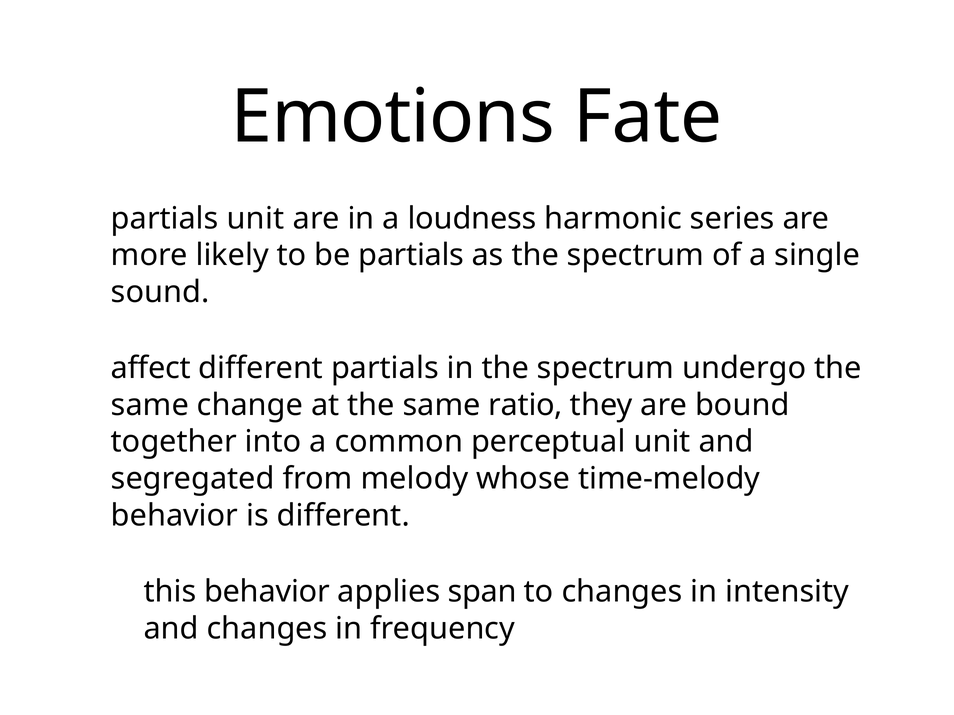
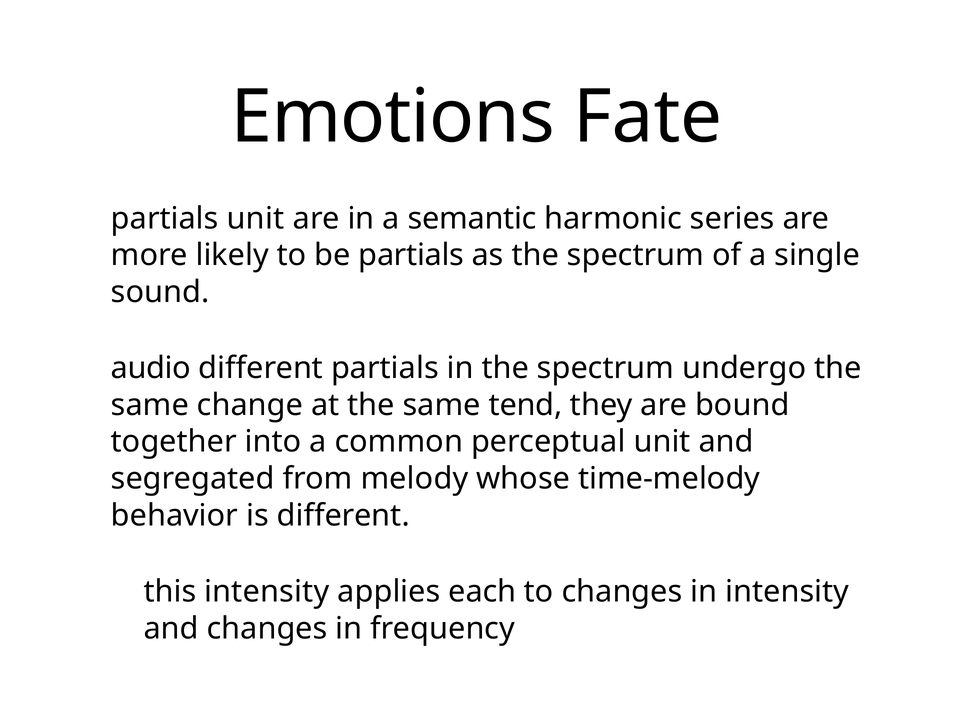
loudness: loudness -> semantic
affect: affect -> audio
ratio: ratio -> tend
this behavior: behavior -> intensity
span: span -> each
